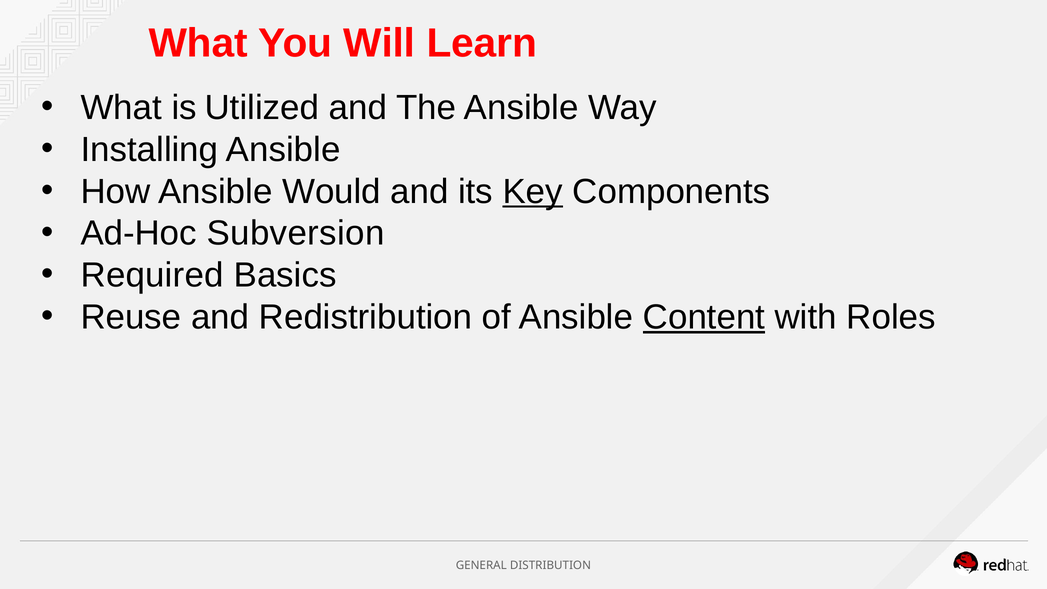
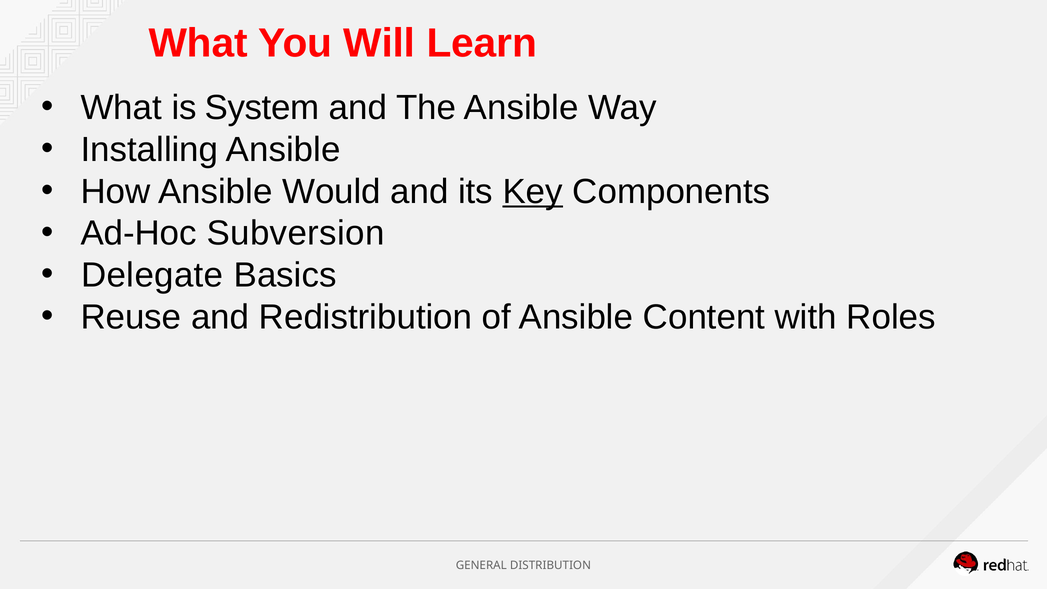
Utilized: Utilized -> System
Required: Required -> Delegate
Content underline: present -> none
